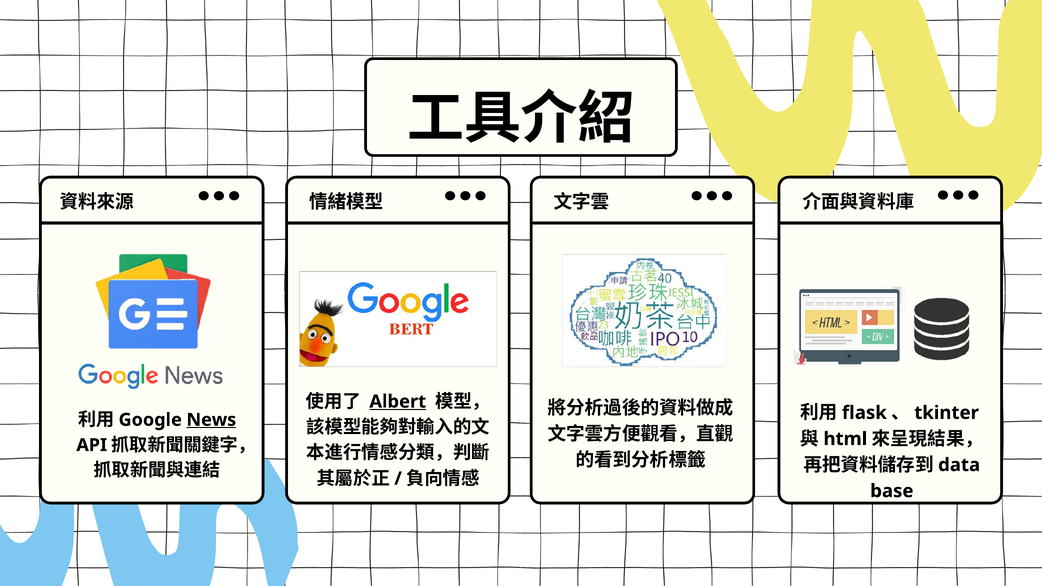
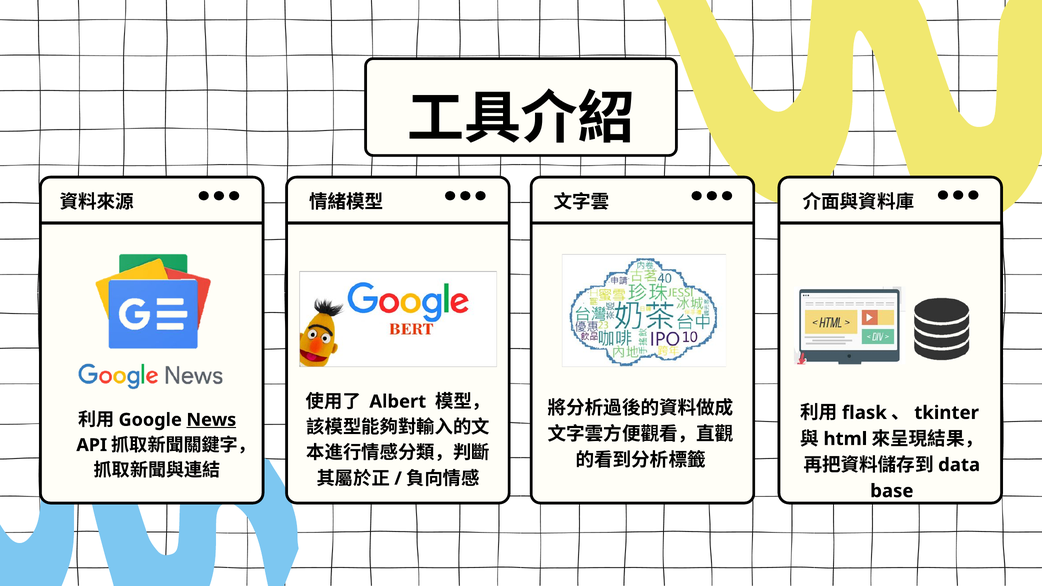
Albert underline: present -> none
